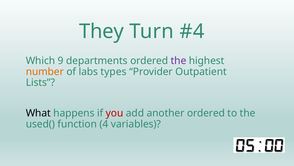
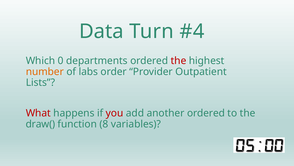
They: They -> Data
9: 9 -> 0
the at (179, 60) colour: purple -> red
types: types -> order
What colour: black -> red
used(: used( -> draw(
4: 4 -> 8
